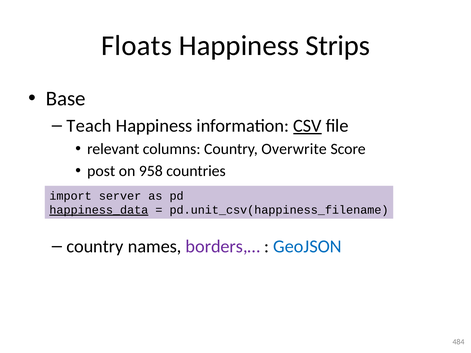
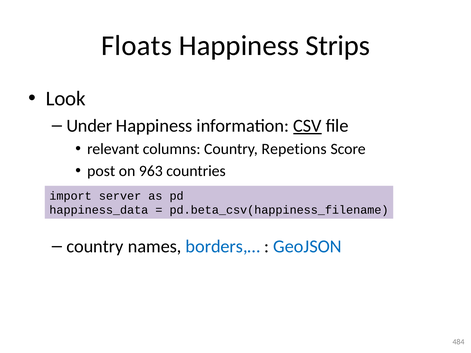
Base: Base -> Look
Teach: Teach -> Under
Overwrite: Overwrite -> Repetions
958: 958 -> 963
happiness_data underline: present -> none
pd.unit_csv(happiness_filename: pd.unit_csv(happiness_filename -> pd.beta_csv(happiness_filename
borders,… colour: purple -> blue
